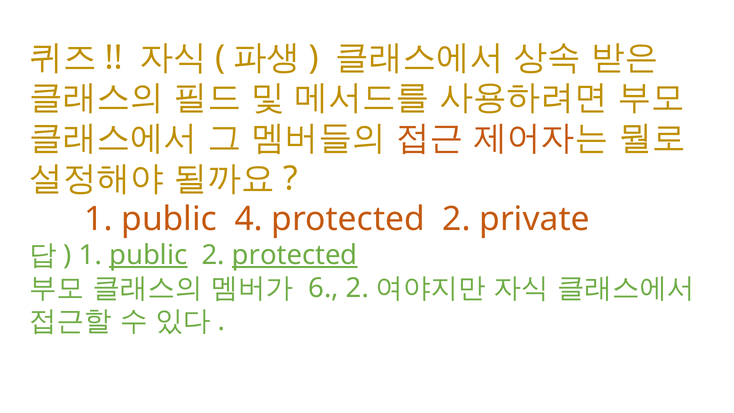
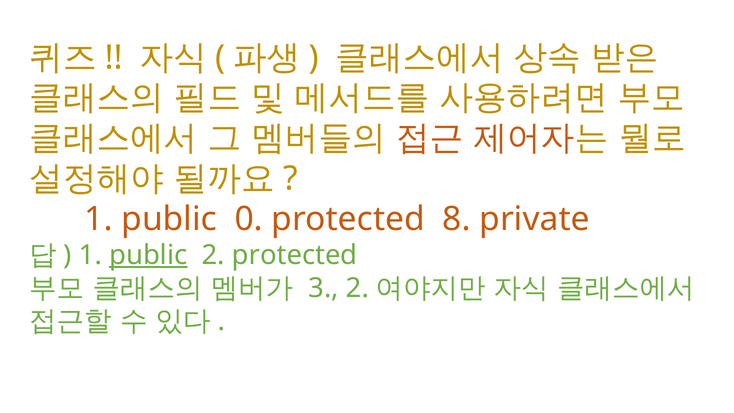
4: 4 -> 0
protected 2: 2 -> 8
protected at (295, 255) underline: present -> none
6: 6 -> 3
